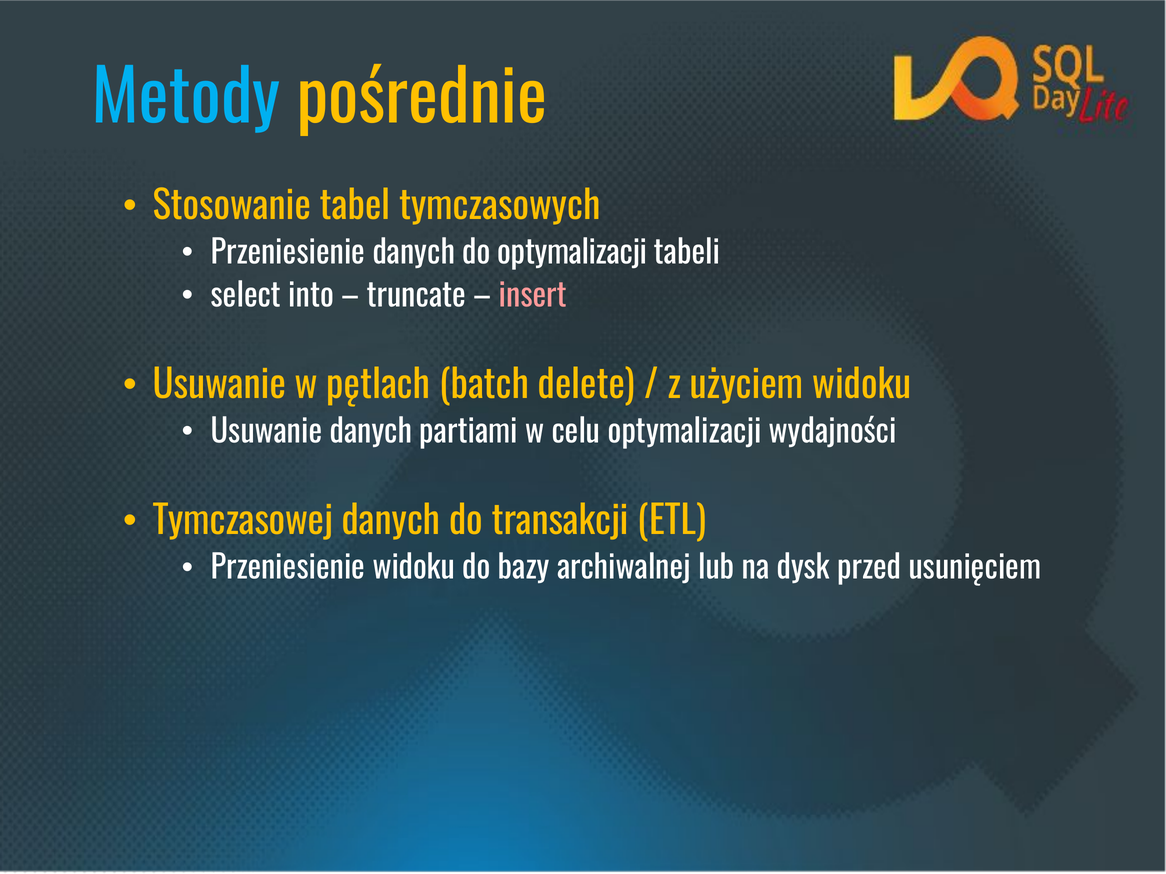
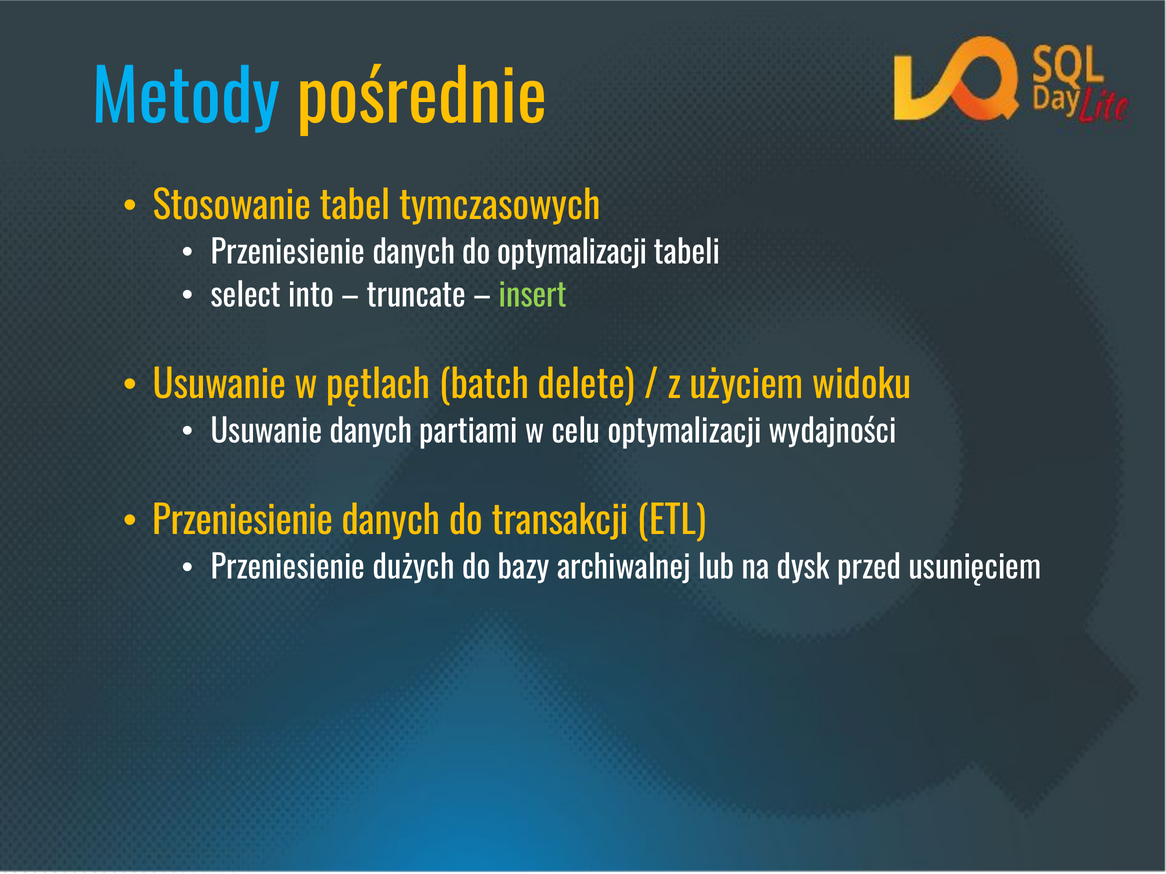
insert colour: pink -> light green
Tymczasowej at (243, 522): Tymczasowej -> Przeniesienie
Przeniesienie widoku: widoku -> dużych
